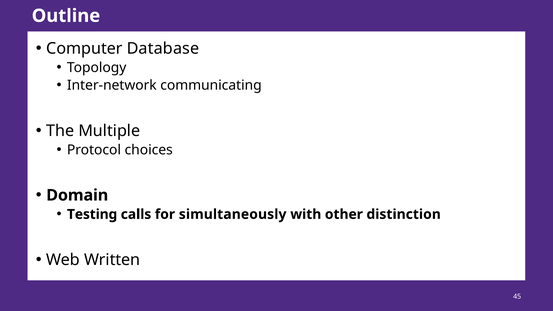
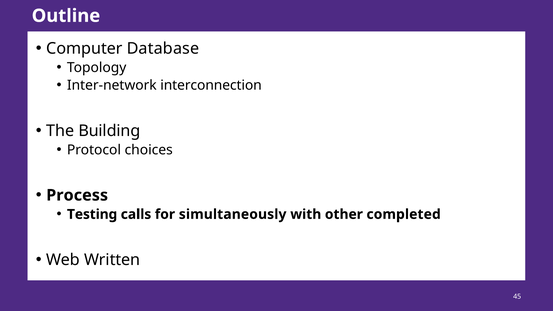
communicating: communicating -> interconnection
Multiple: Multiple -> Building
Domain: Domain -> Process
distinction: distinction -> completed
